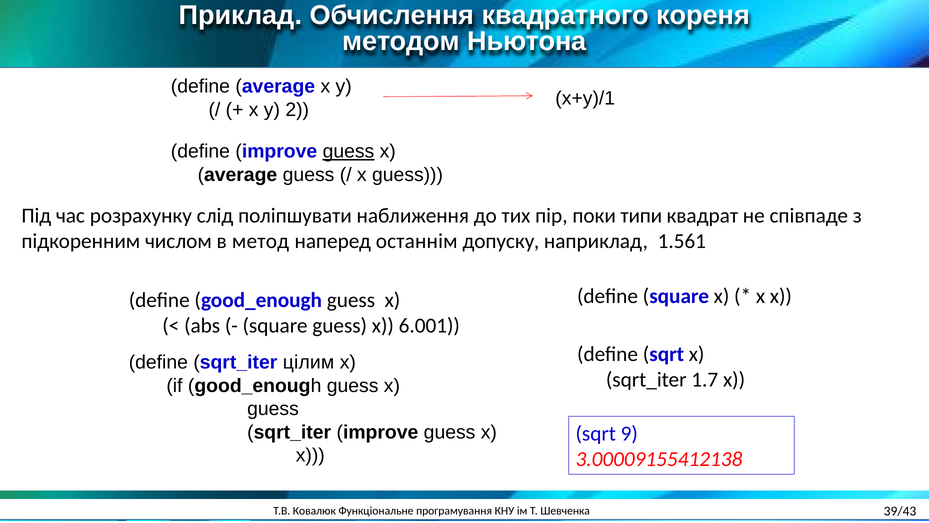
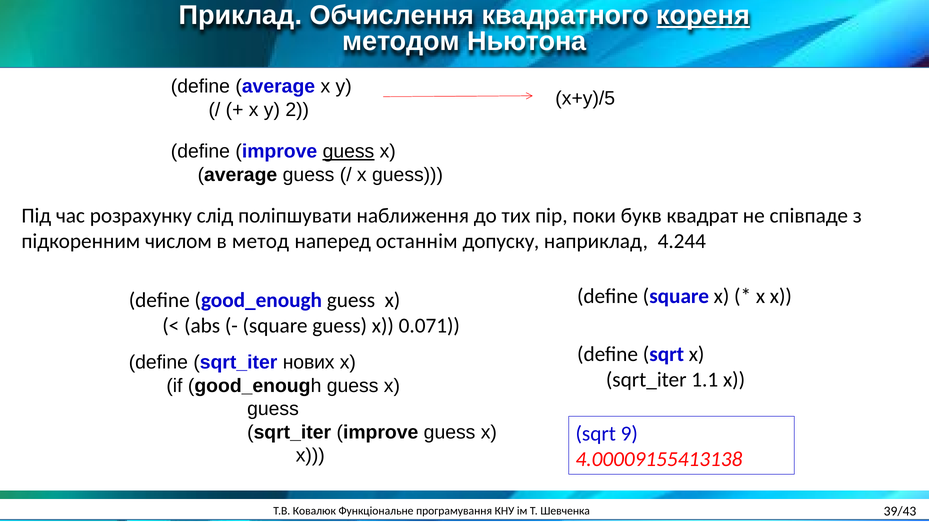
кореня underline: none -> present
x+y)/1: x+y)/1 -> x+y)/5
типи: типи -> букв
1.561: 1.561 -> 4.244
6.001: 6.001 -> 0.071
цілим: цілим -> нових
1.7: 1.7 -> 1.1
3.00009155412138: 3.00009155412138 -> 4.00009155413138
